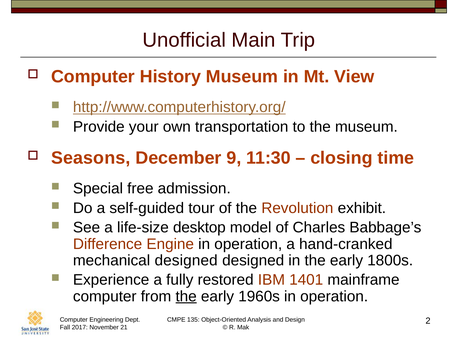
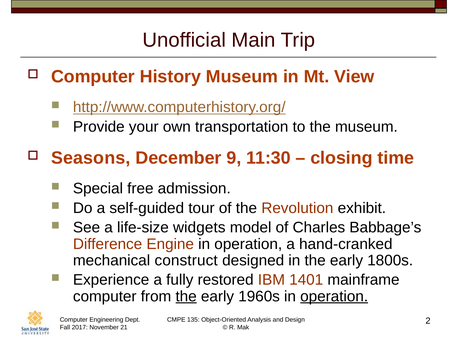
desktop: desktop -> widgets
mechanical designed: designed -> construct
operation at (334, 297) underline: none -> present
